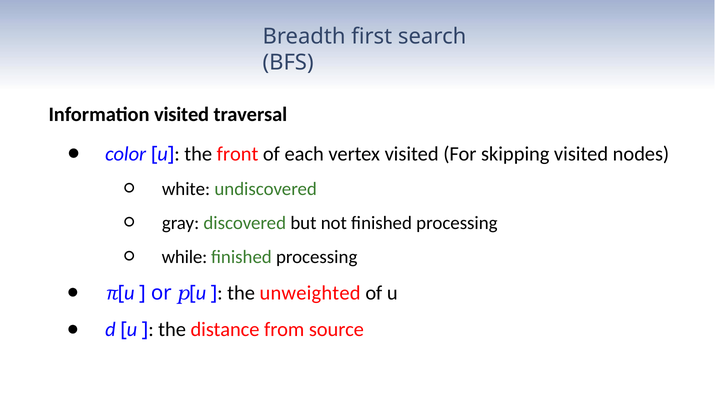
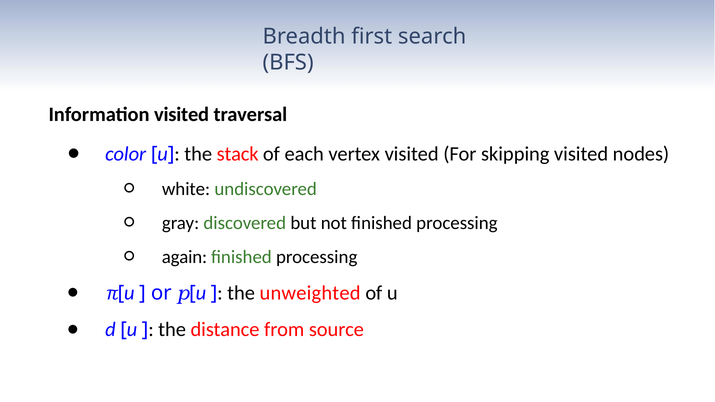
front: front -> stack
while: while -> again
